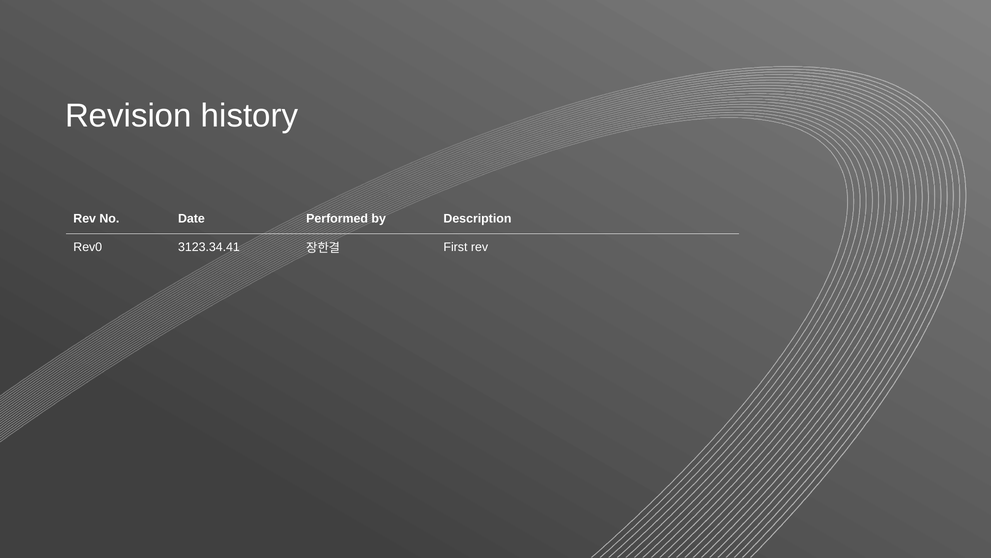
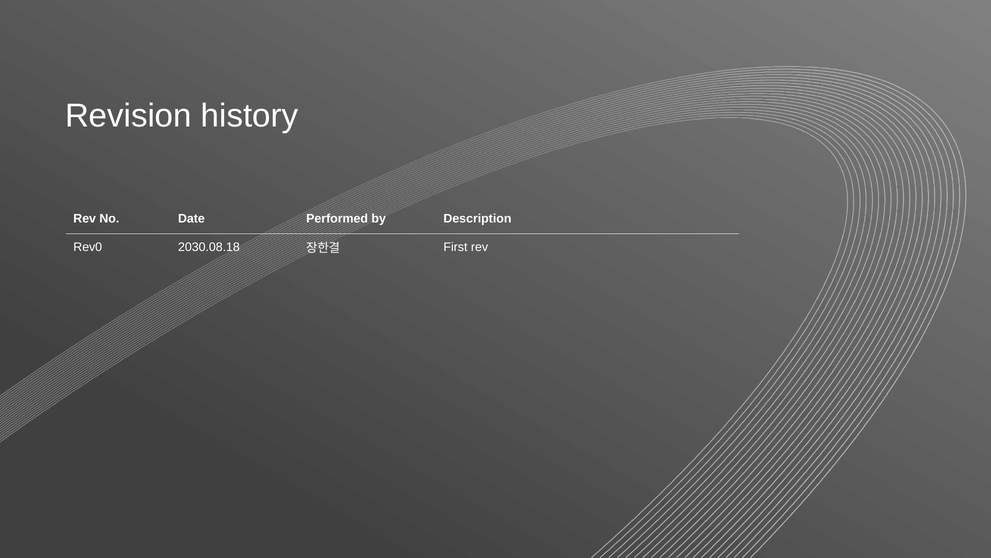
3123.34.41: 3123.34.41 -> 2030.08.18
